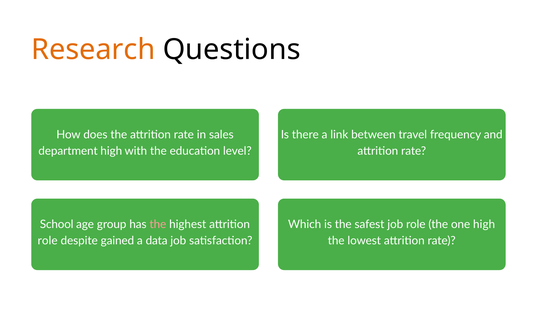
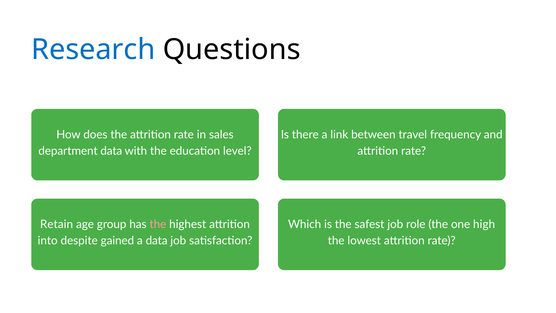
Research colour: orange -> blue
department high: high -> data
School: School -> Retain
role at (48, 240): role -> into
